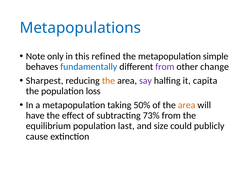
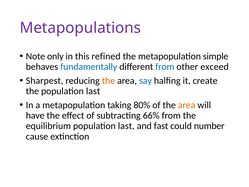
Metapopulations colour: blue -> purple
from at (165, 67) colour: purple -> blue
change: change -> exceed
say colour: purple -> blue
capita: capita -> create
the population loss: loss -> last
50%: 50% -> 80%
73%: 73% -> 66%
size: size -> fast
publicly: publicly -> number
